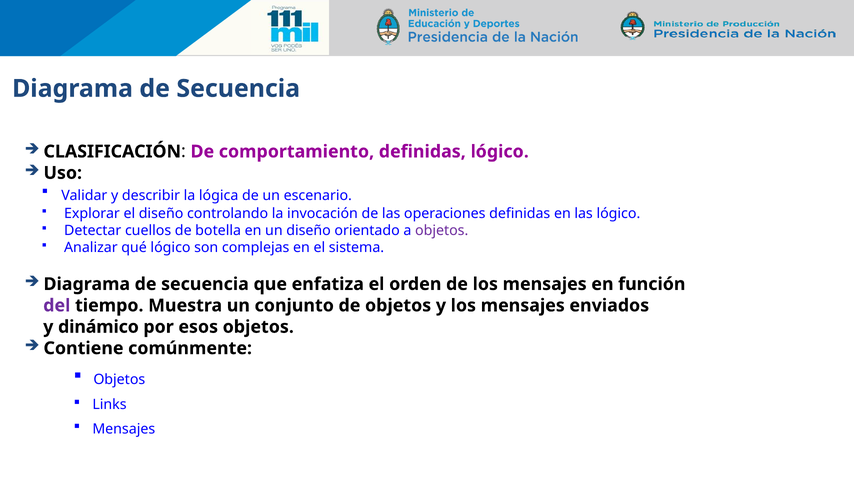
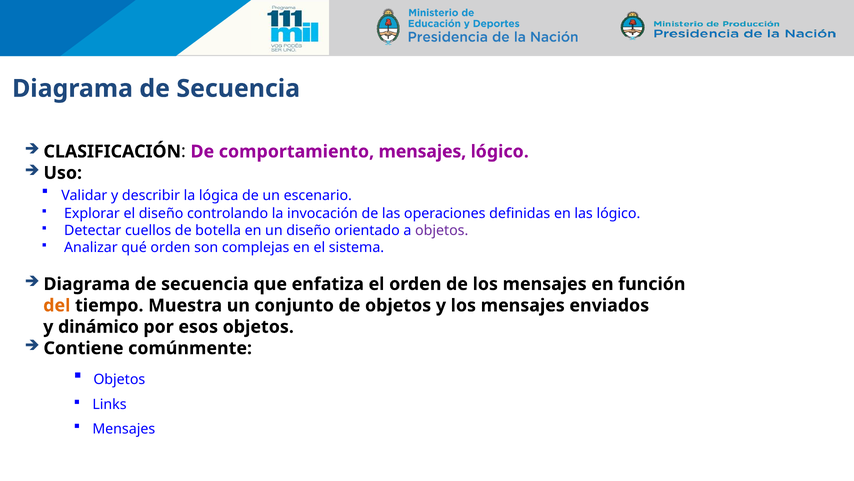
comportamiento definidas: definidas -> mensajes
qué lógico: lógico -> orden
del colour: purple -> orange
